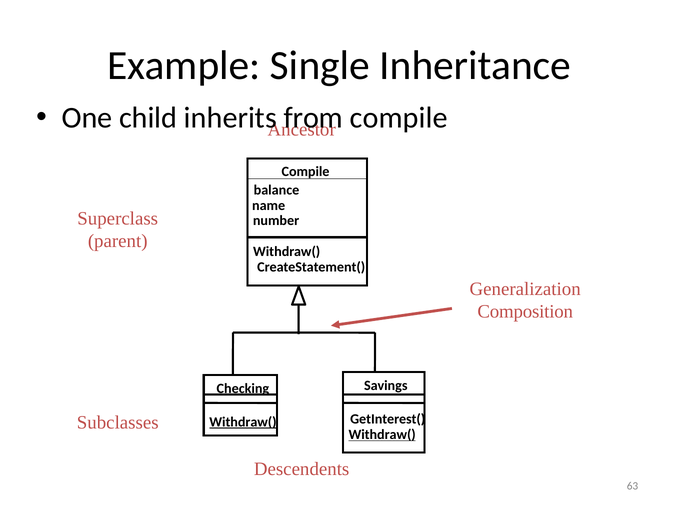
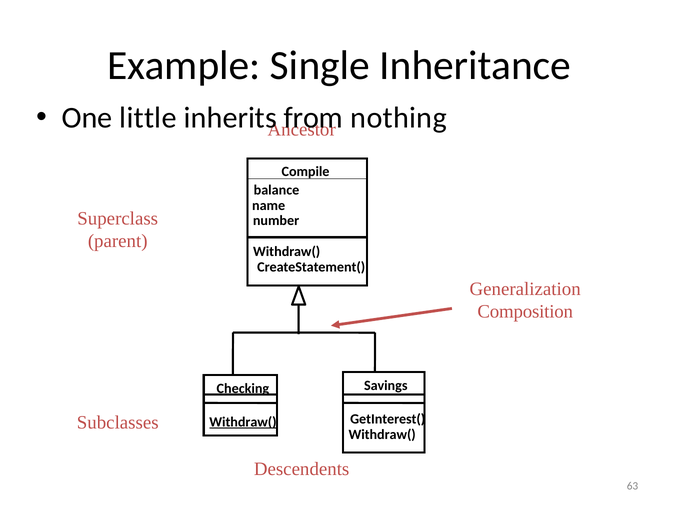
child: child -> little
compile at (399, 118): compile -> nothing
Withdraw( at (382, 435) underline: present -> none
